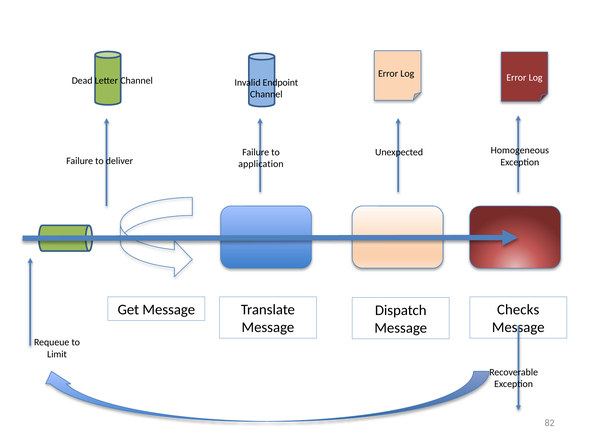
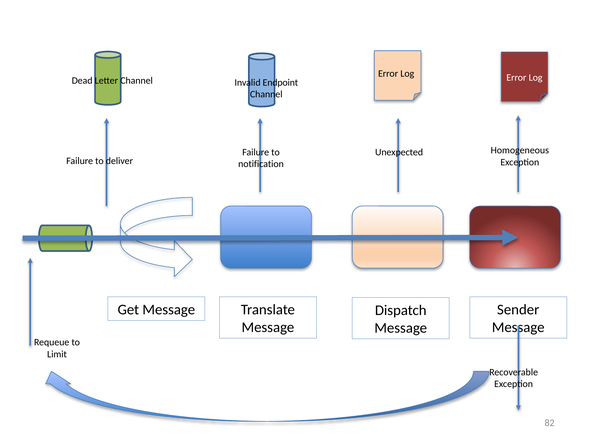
application: application -> notification
Checks: Checks -> Sender
